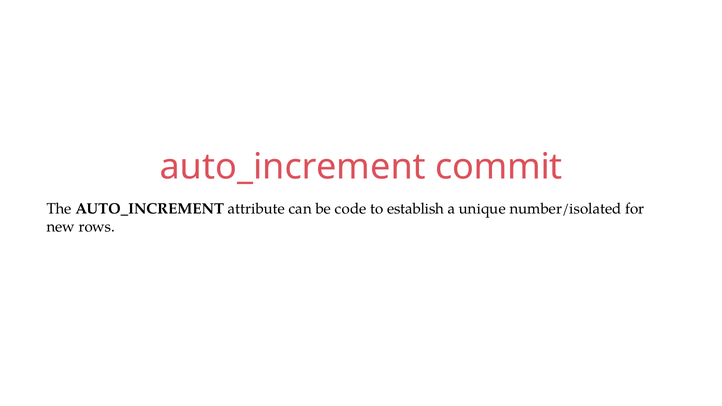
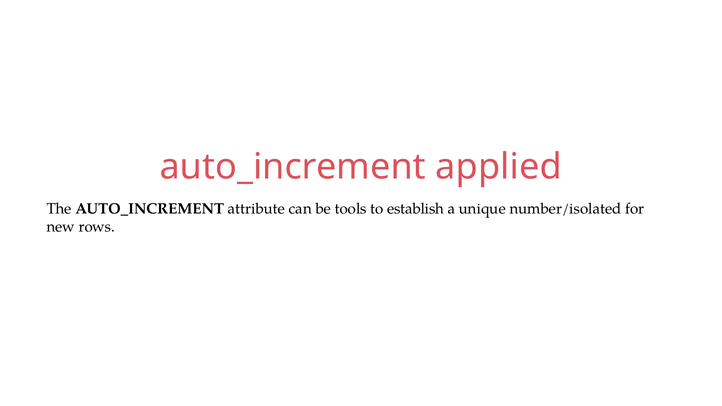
commit: commit -> applied
code: code -> tools
